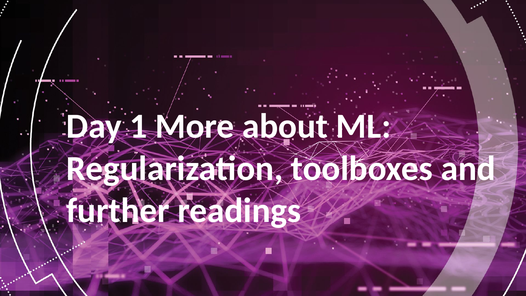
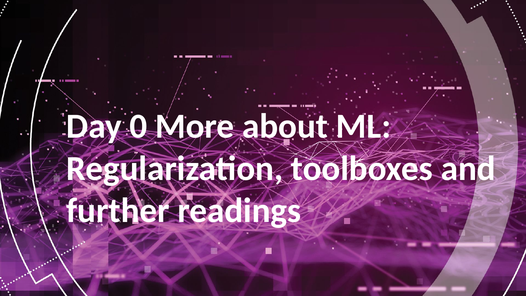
1: 1 -> 0
